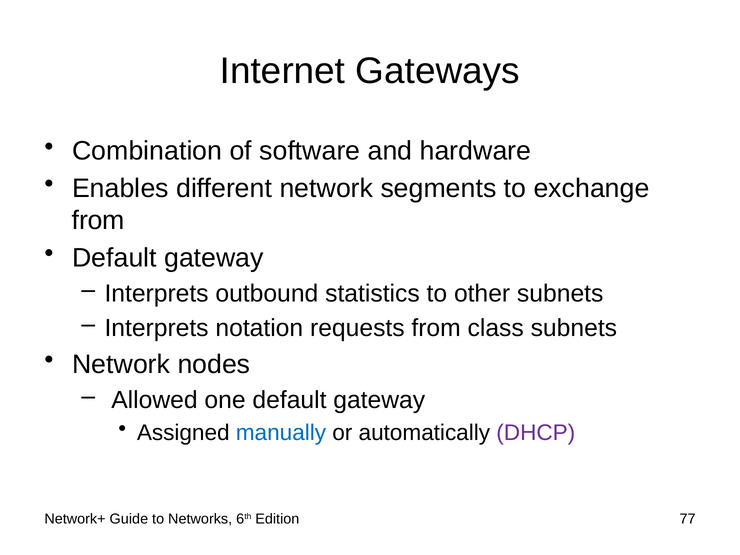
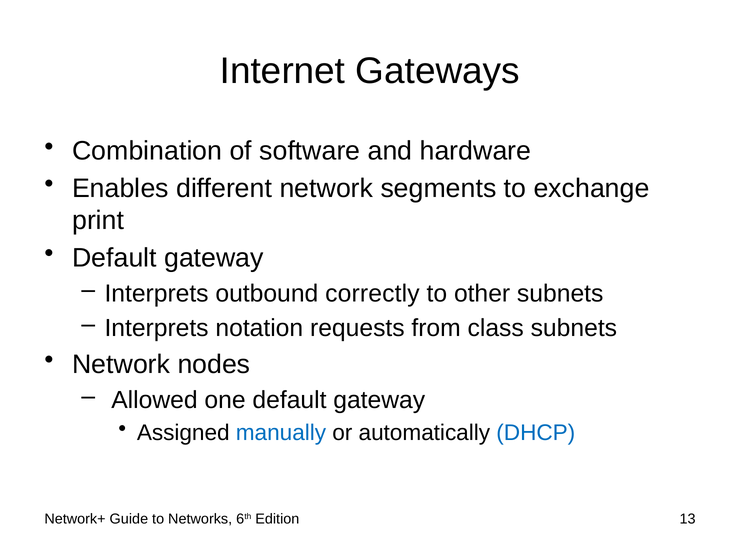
from at (98, 221): from -> print
statistics: statistics -> correctly
DHCP colour: purple -> blue
77: 77 -> 13
